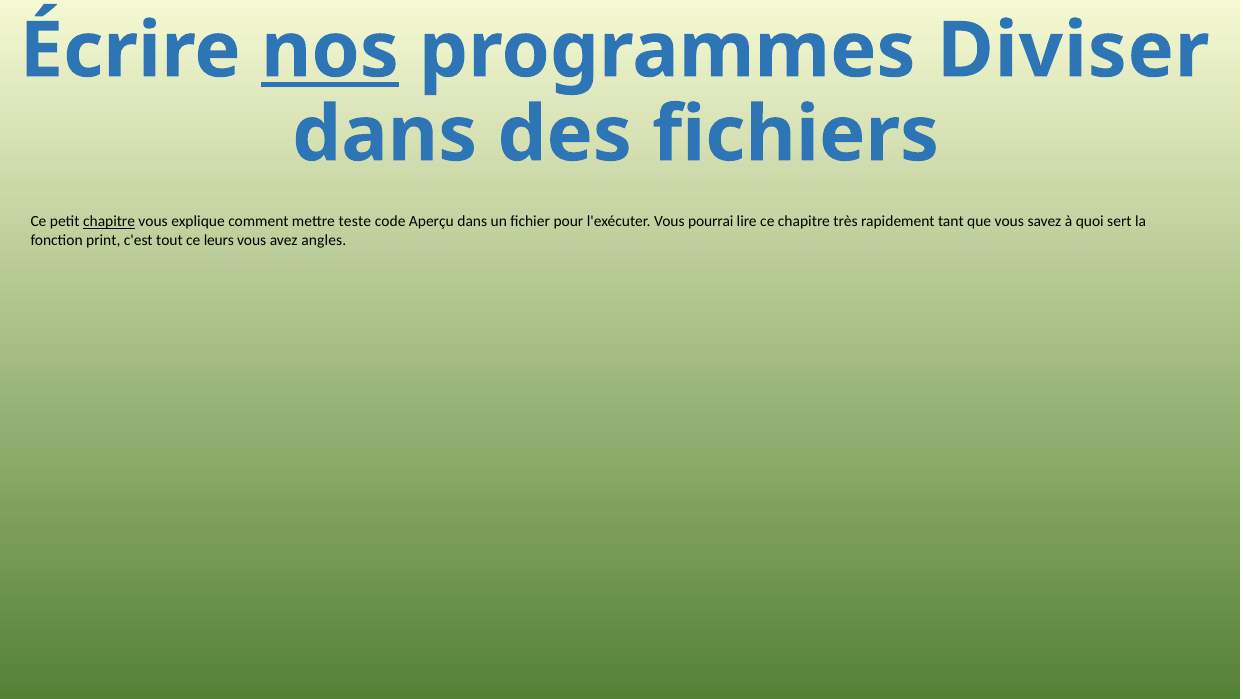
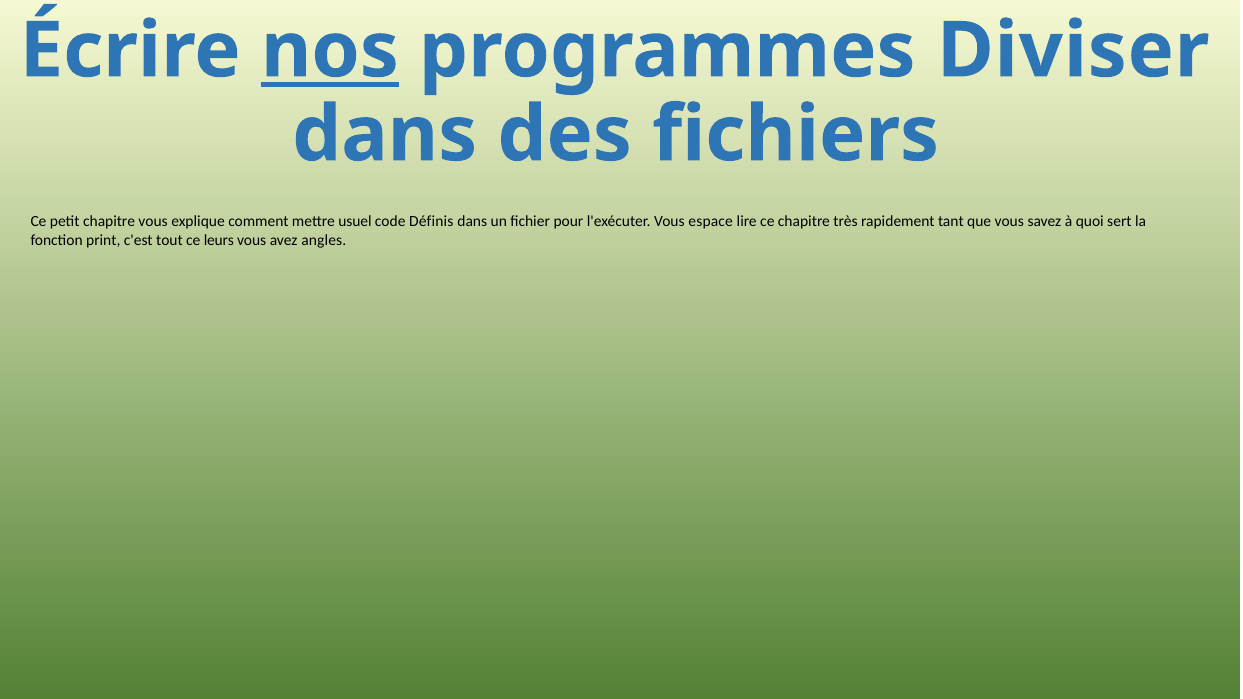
chapitre at (109, 221) underline: present -> none
teste: teste -> usuel
Aperçu: Aperçu -> Définis
pourrai: pourrai -> espace
